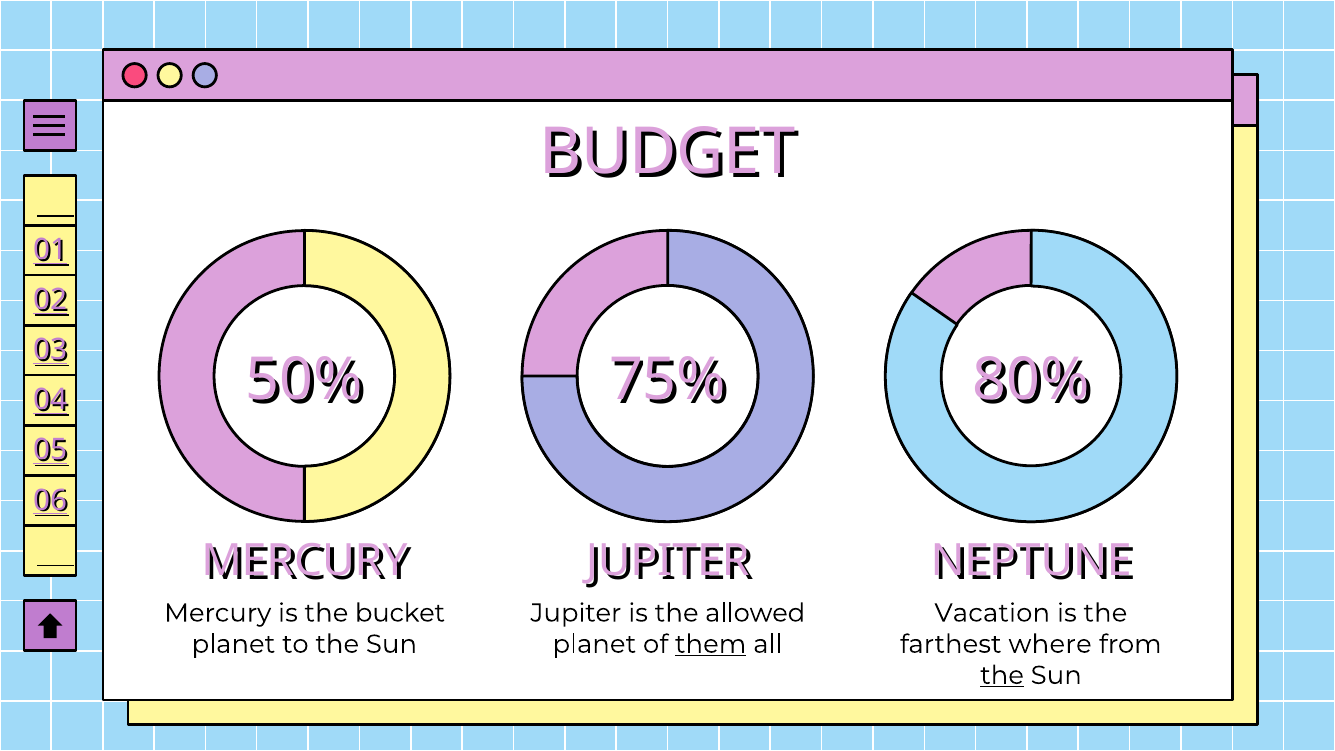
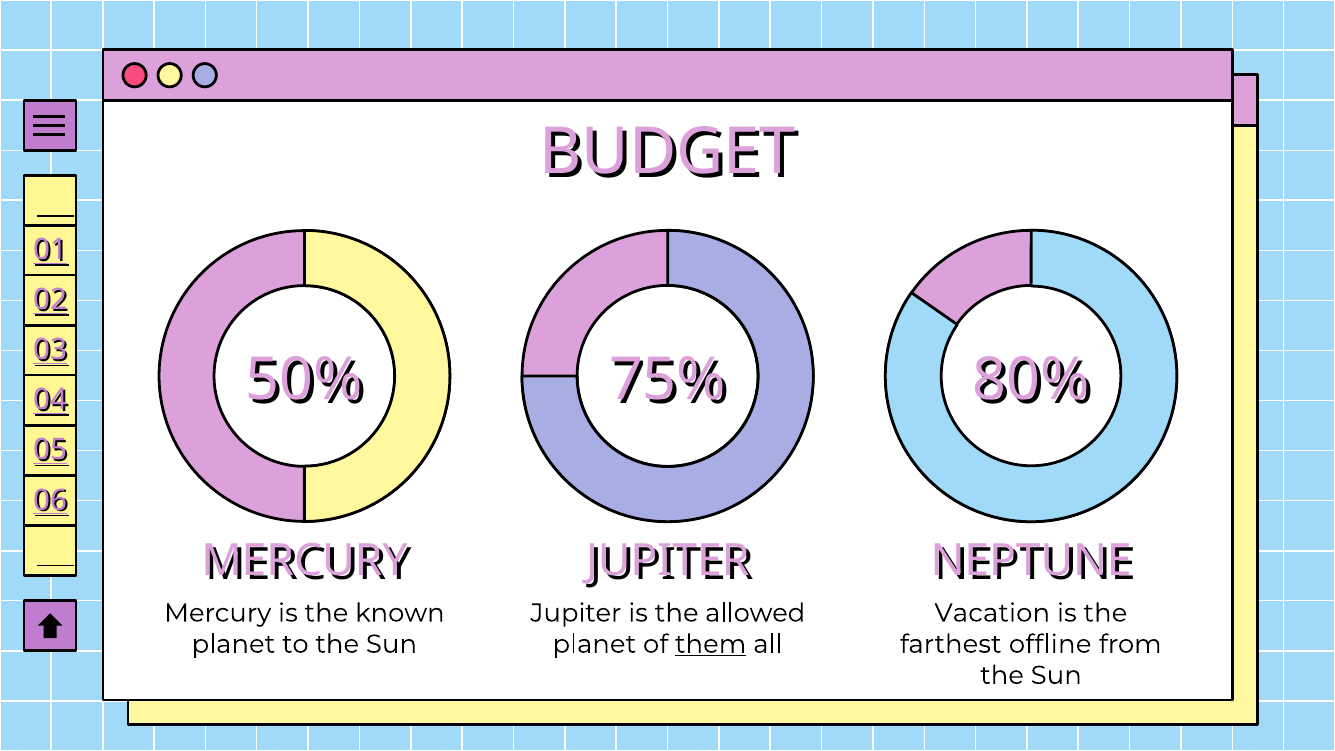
bucket: bucket -> known
where: where -> offline
the at (1002, 675) underline: present -> none
